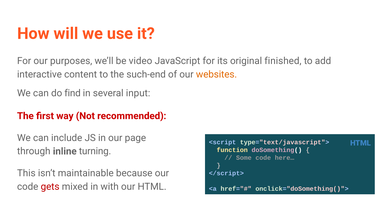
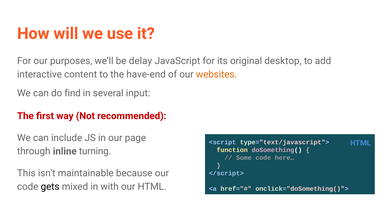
video: video -> delay
finished: finished -> desktop
such-end: such-end -> have-end
gets colour: red -> black
